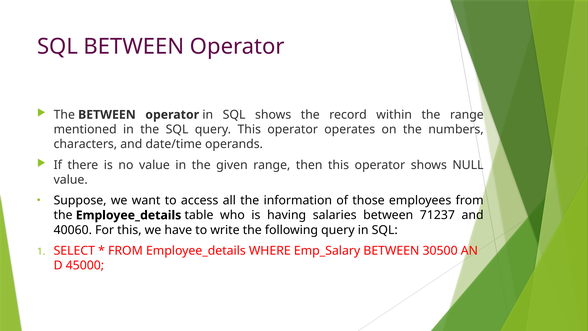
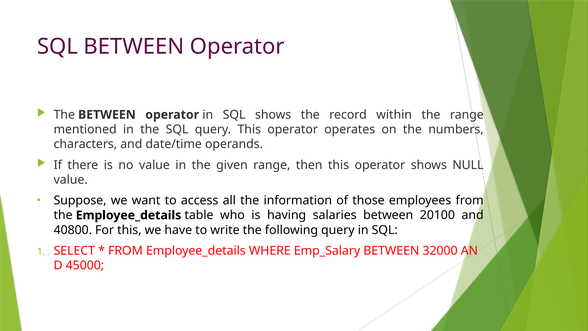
71237: 71237 -> 20100
40060: 40060 -> 40800
30500: 30500 -> 32000
